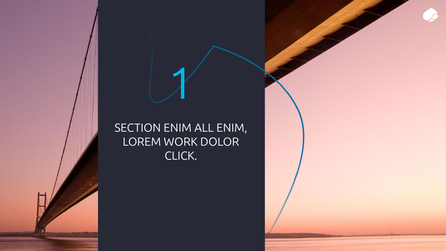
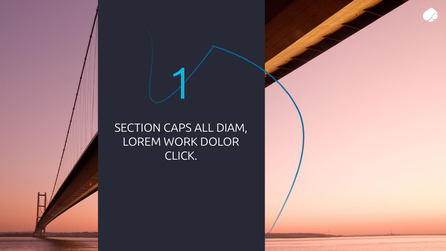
SECTION ENIM: ENIM -> CAPS
ALL ENIM: ENIM -> DIAM
